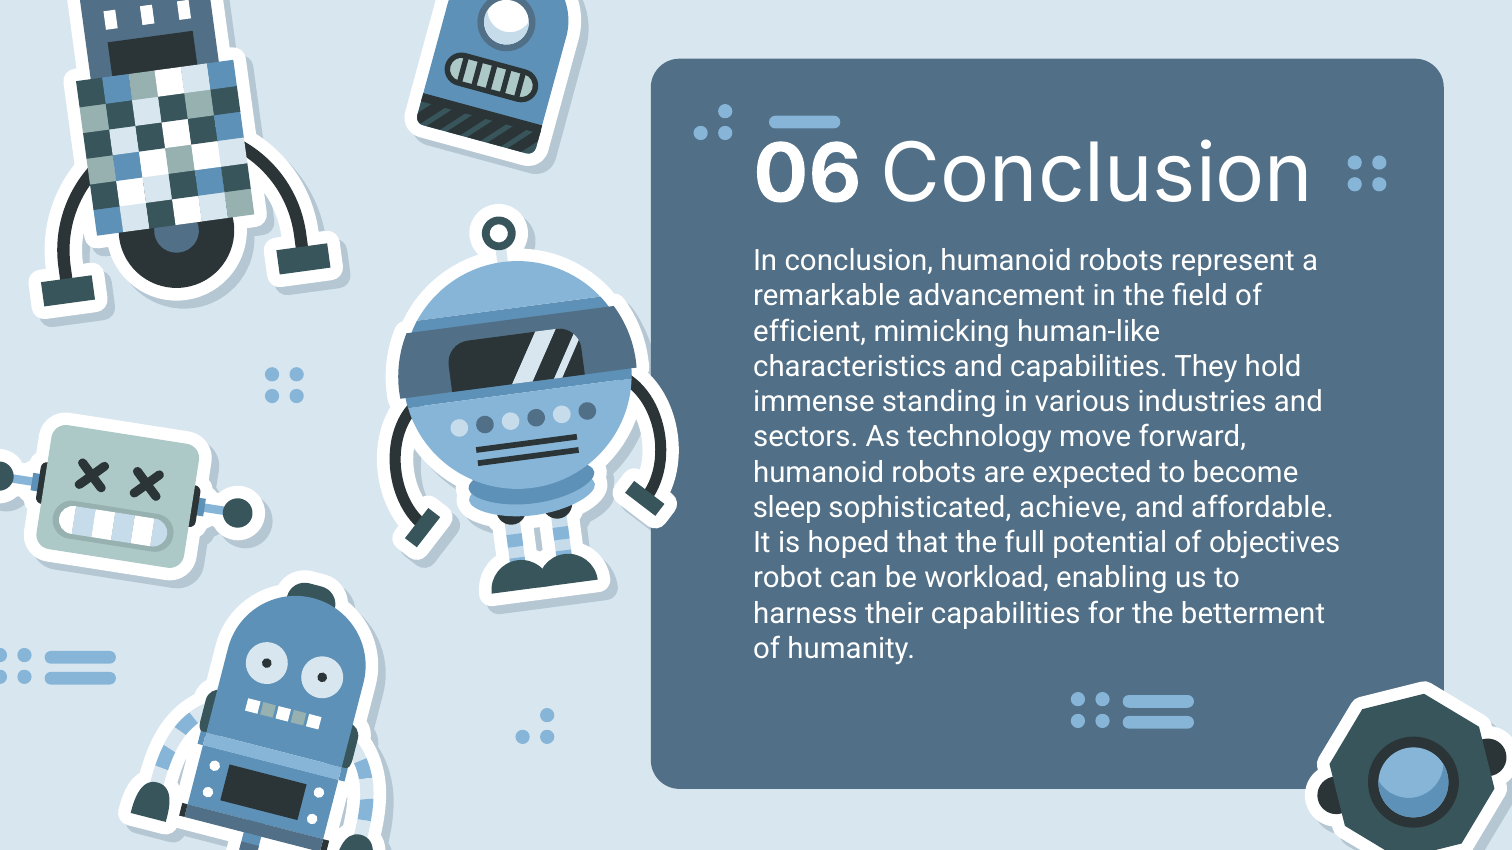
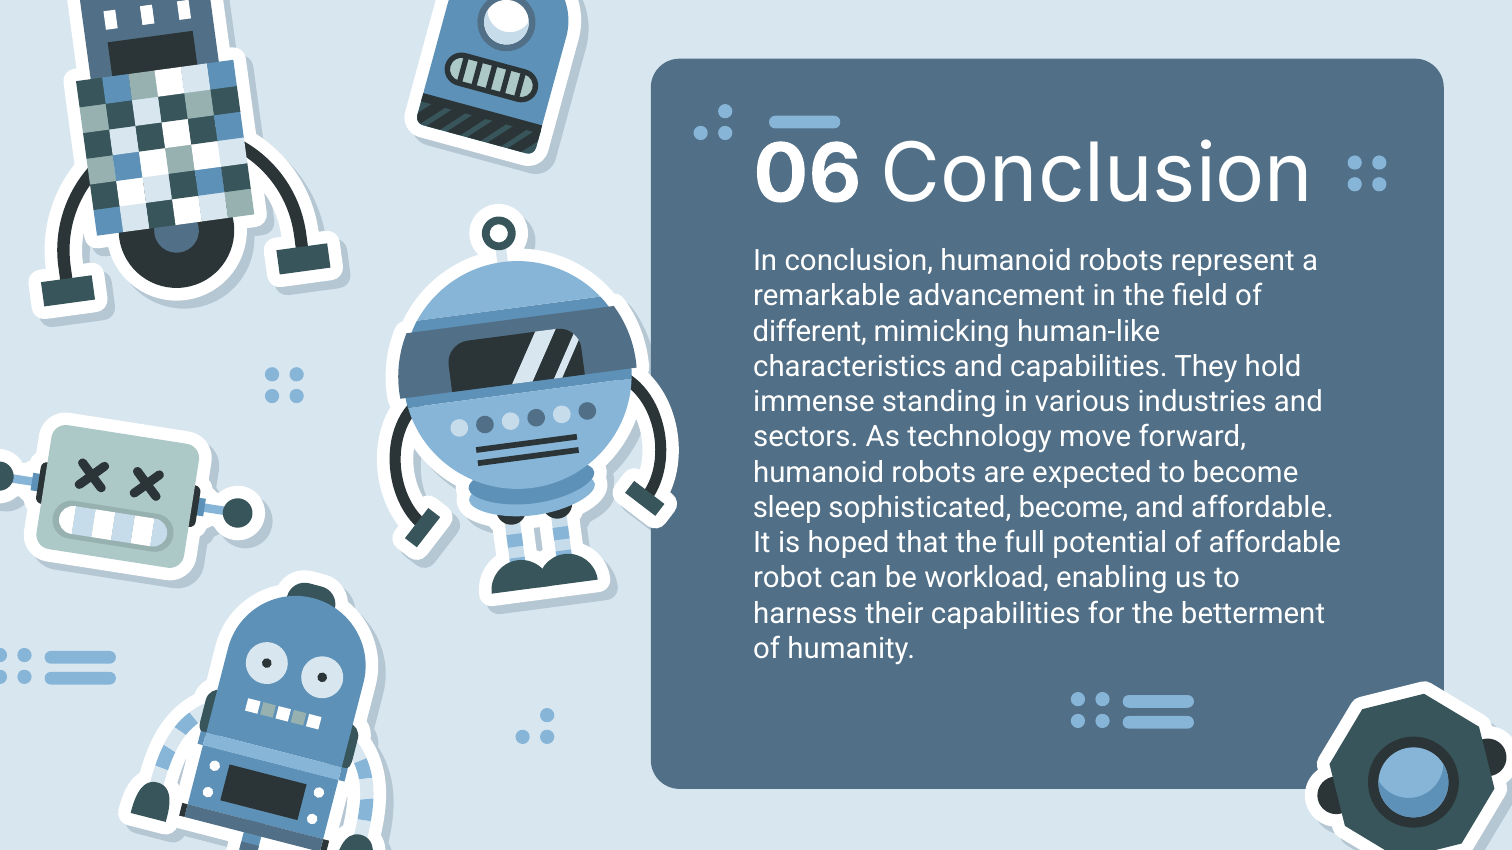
efficient: efficient -> different
sophisticated achieve: achieve -> become
of objectives: objectives -> affordable
